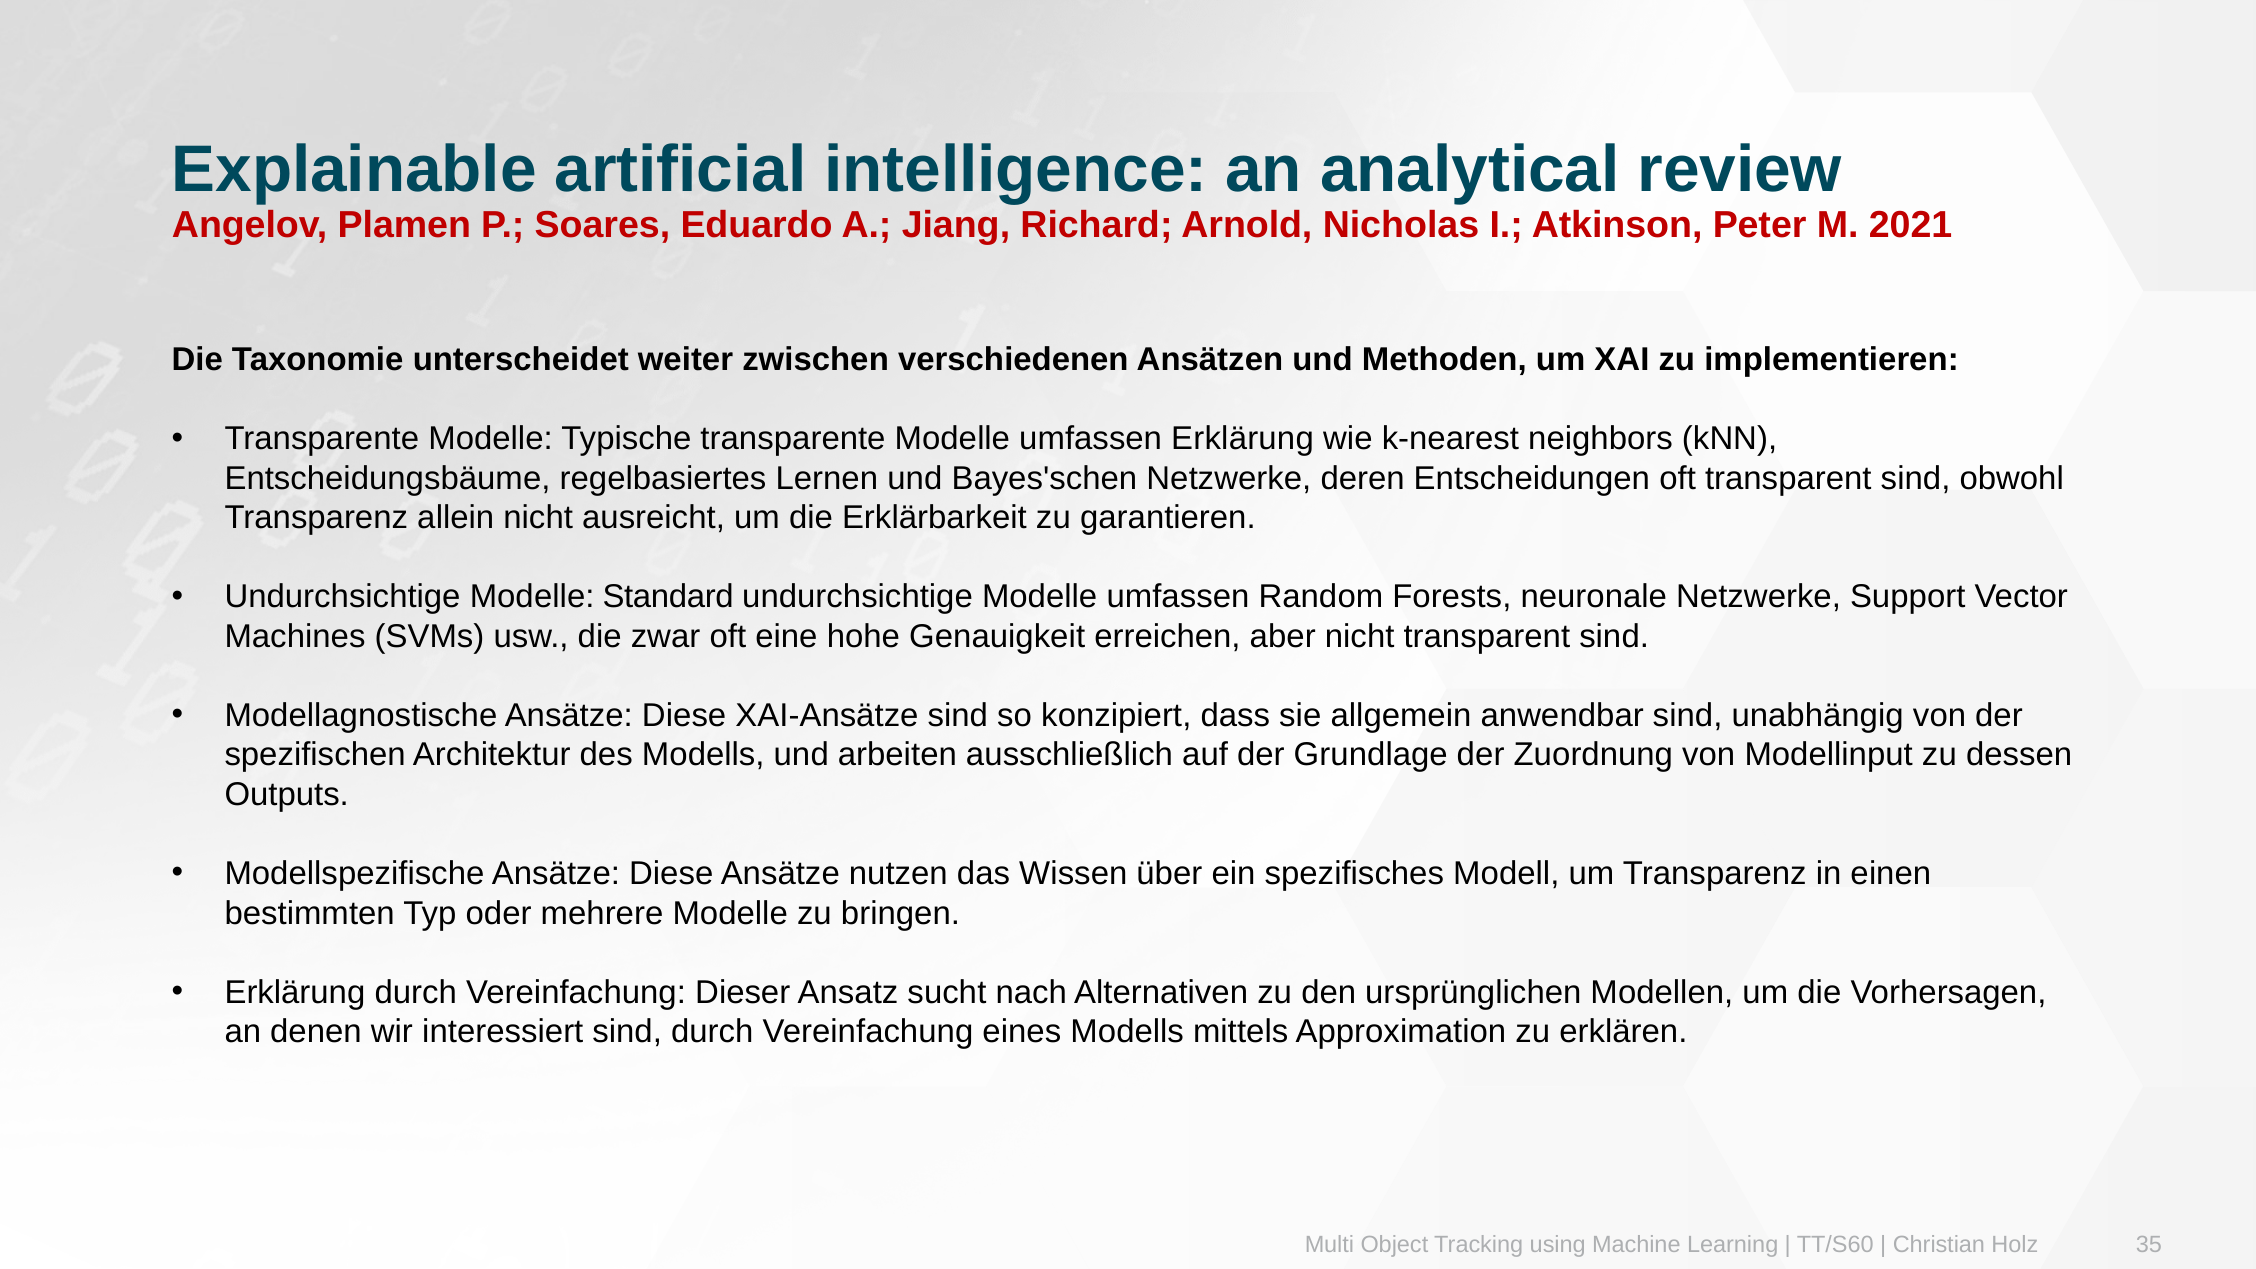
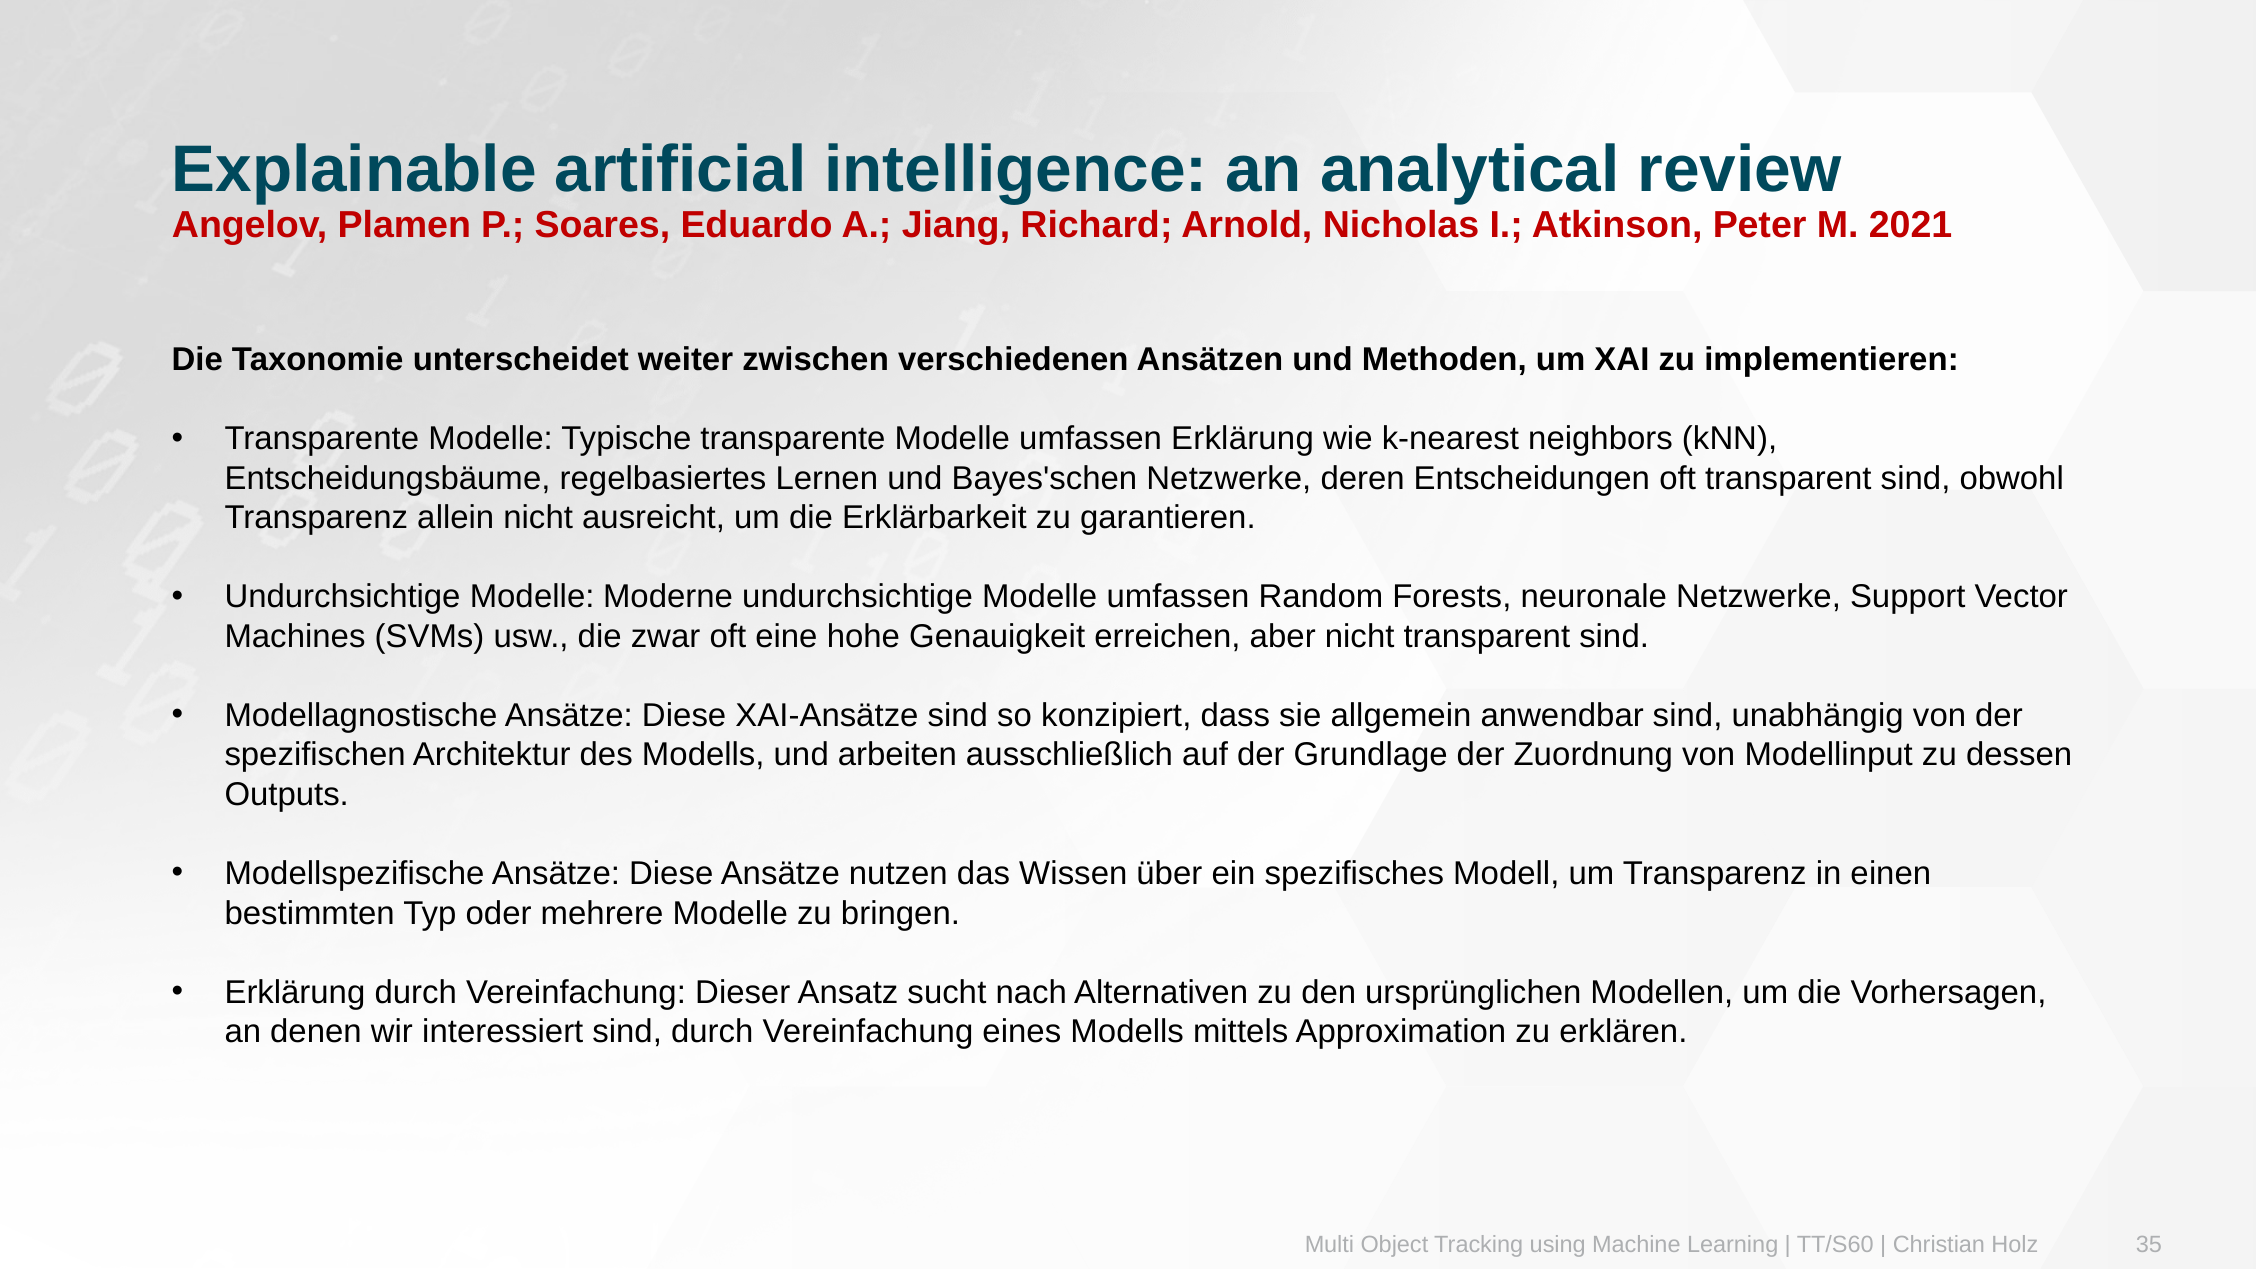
Standard: Standard -> Moderne
